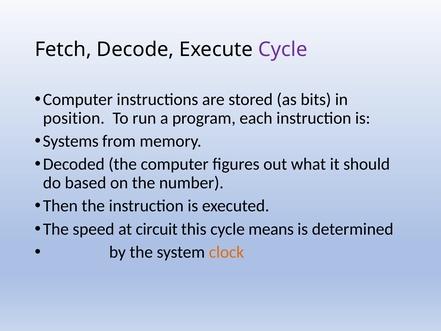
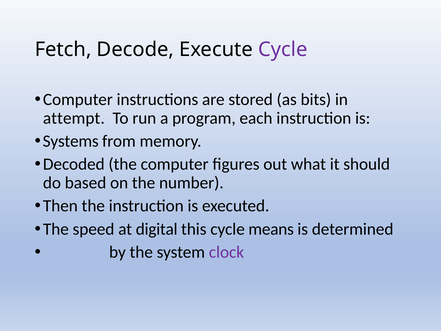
position: position -> attempt
circuit: circuit -> digital
clock colour: orange -> purple
